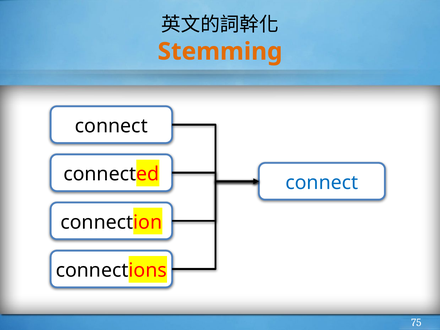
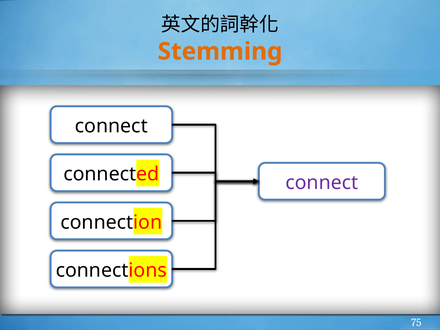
connect at (322, 183) colour: blue -> purple
